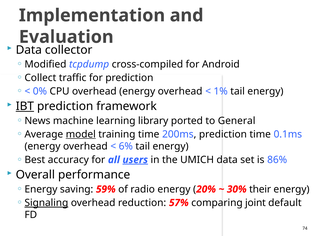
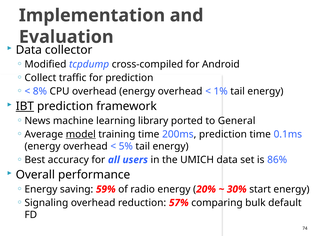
0%: 0% -> 8%
6%: 6% -> 5%
users underline: present -> none
their: their -> start
Signaling underline: present -> none
joint: joint -> bulk
